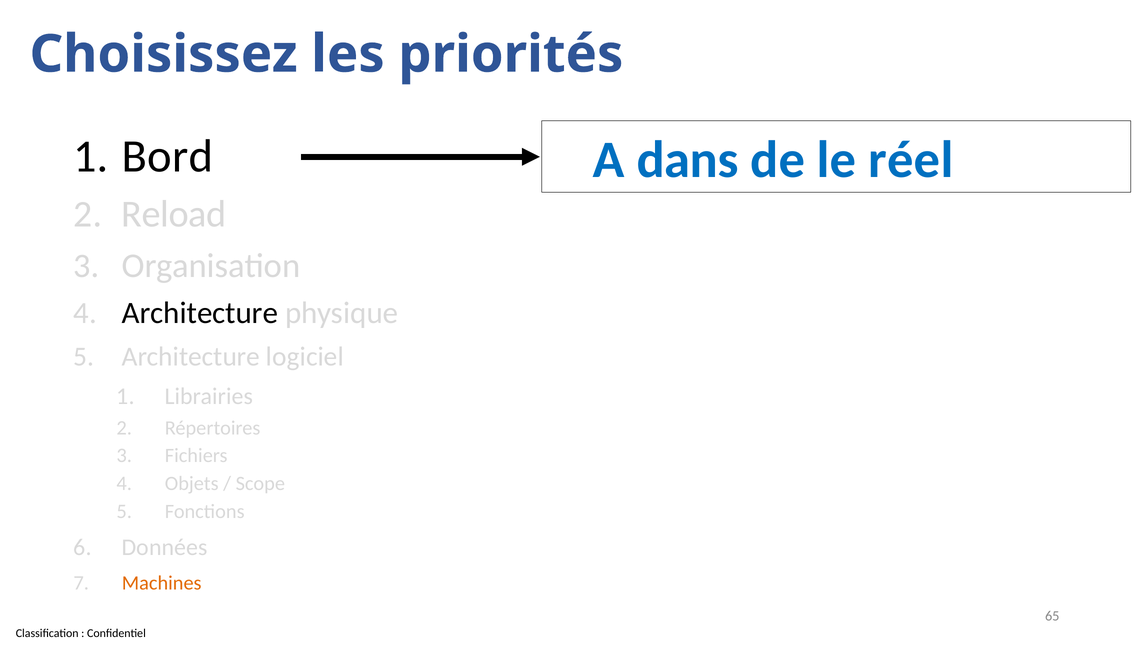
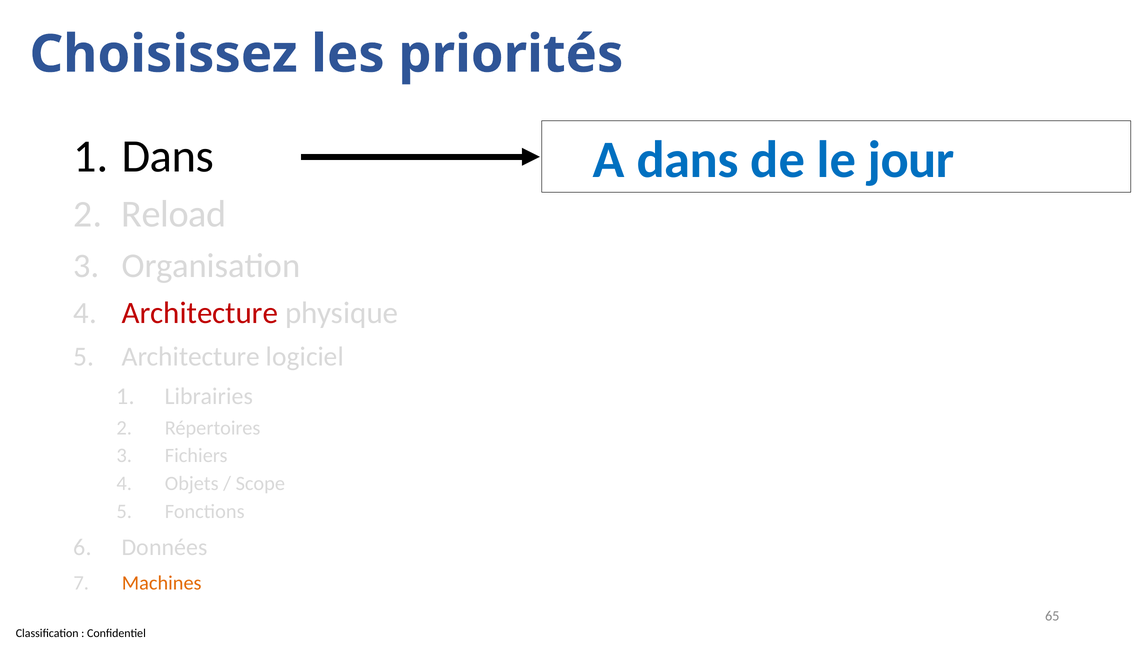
Bord at (167, 156): Bord -> Dans
réel: réel -> jour
Architecture at (200, 313) colour: black -> red
